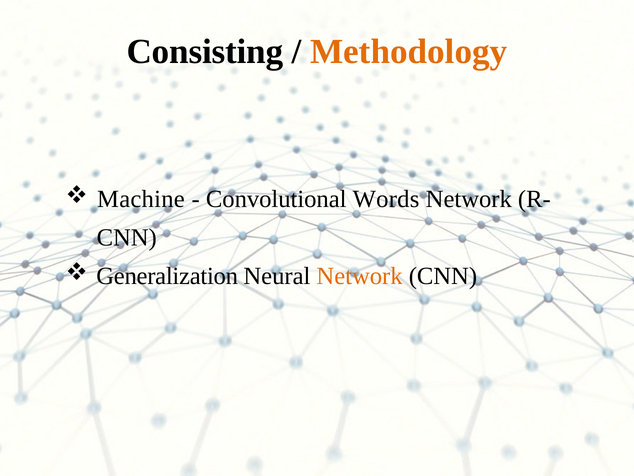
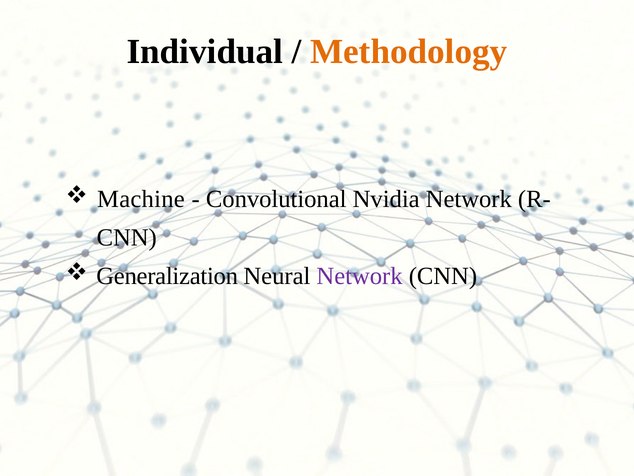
Consisting: Consisting -> Individual
Words: Words -> Nvidia
Network at (360, 276) colour: orange -> purple
